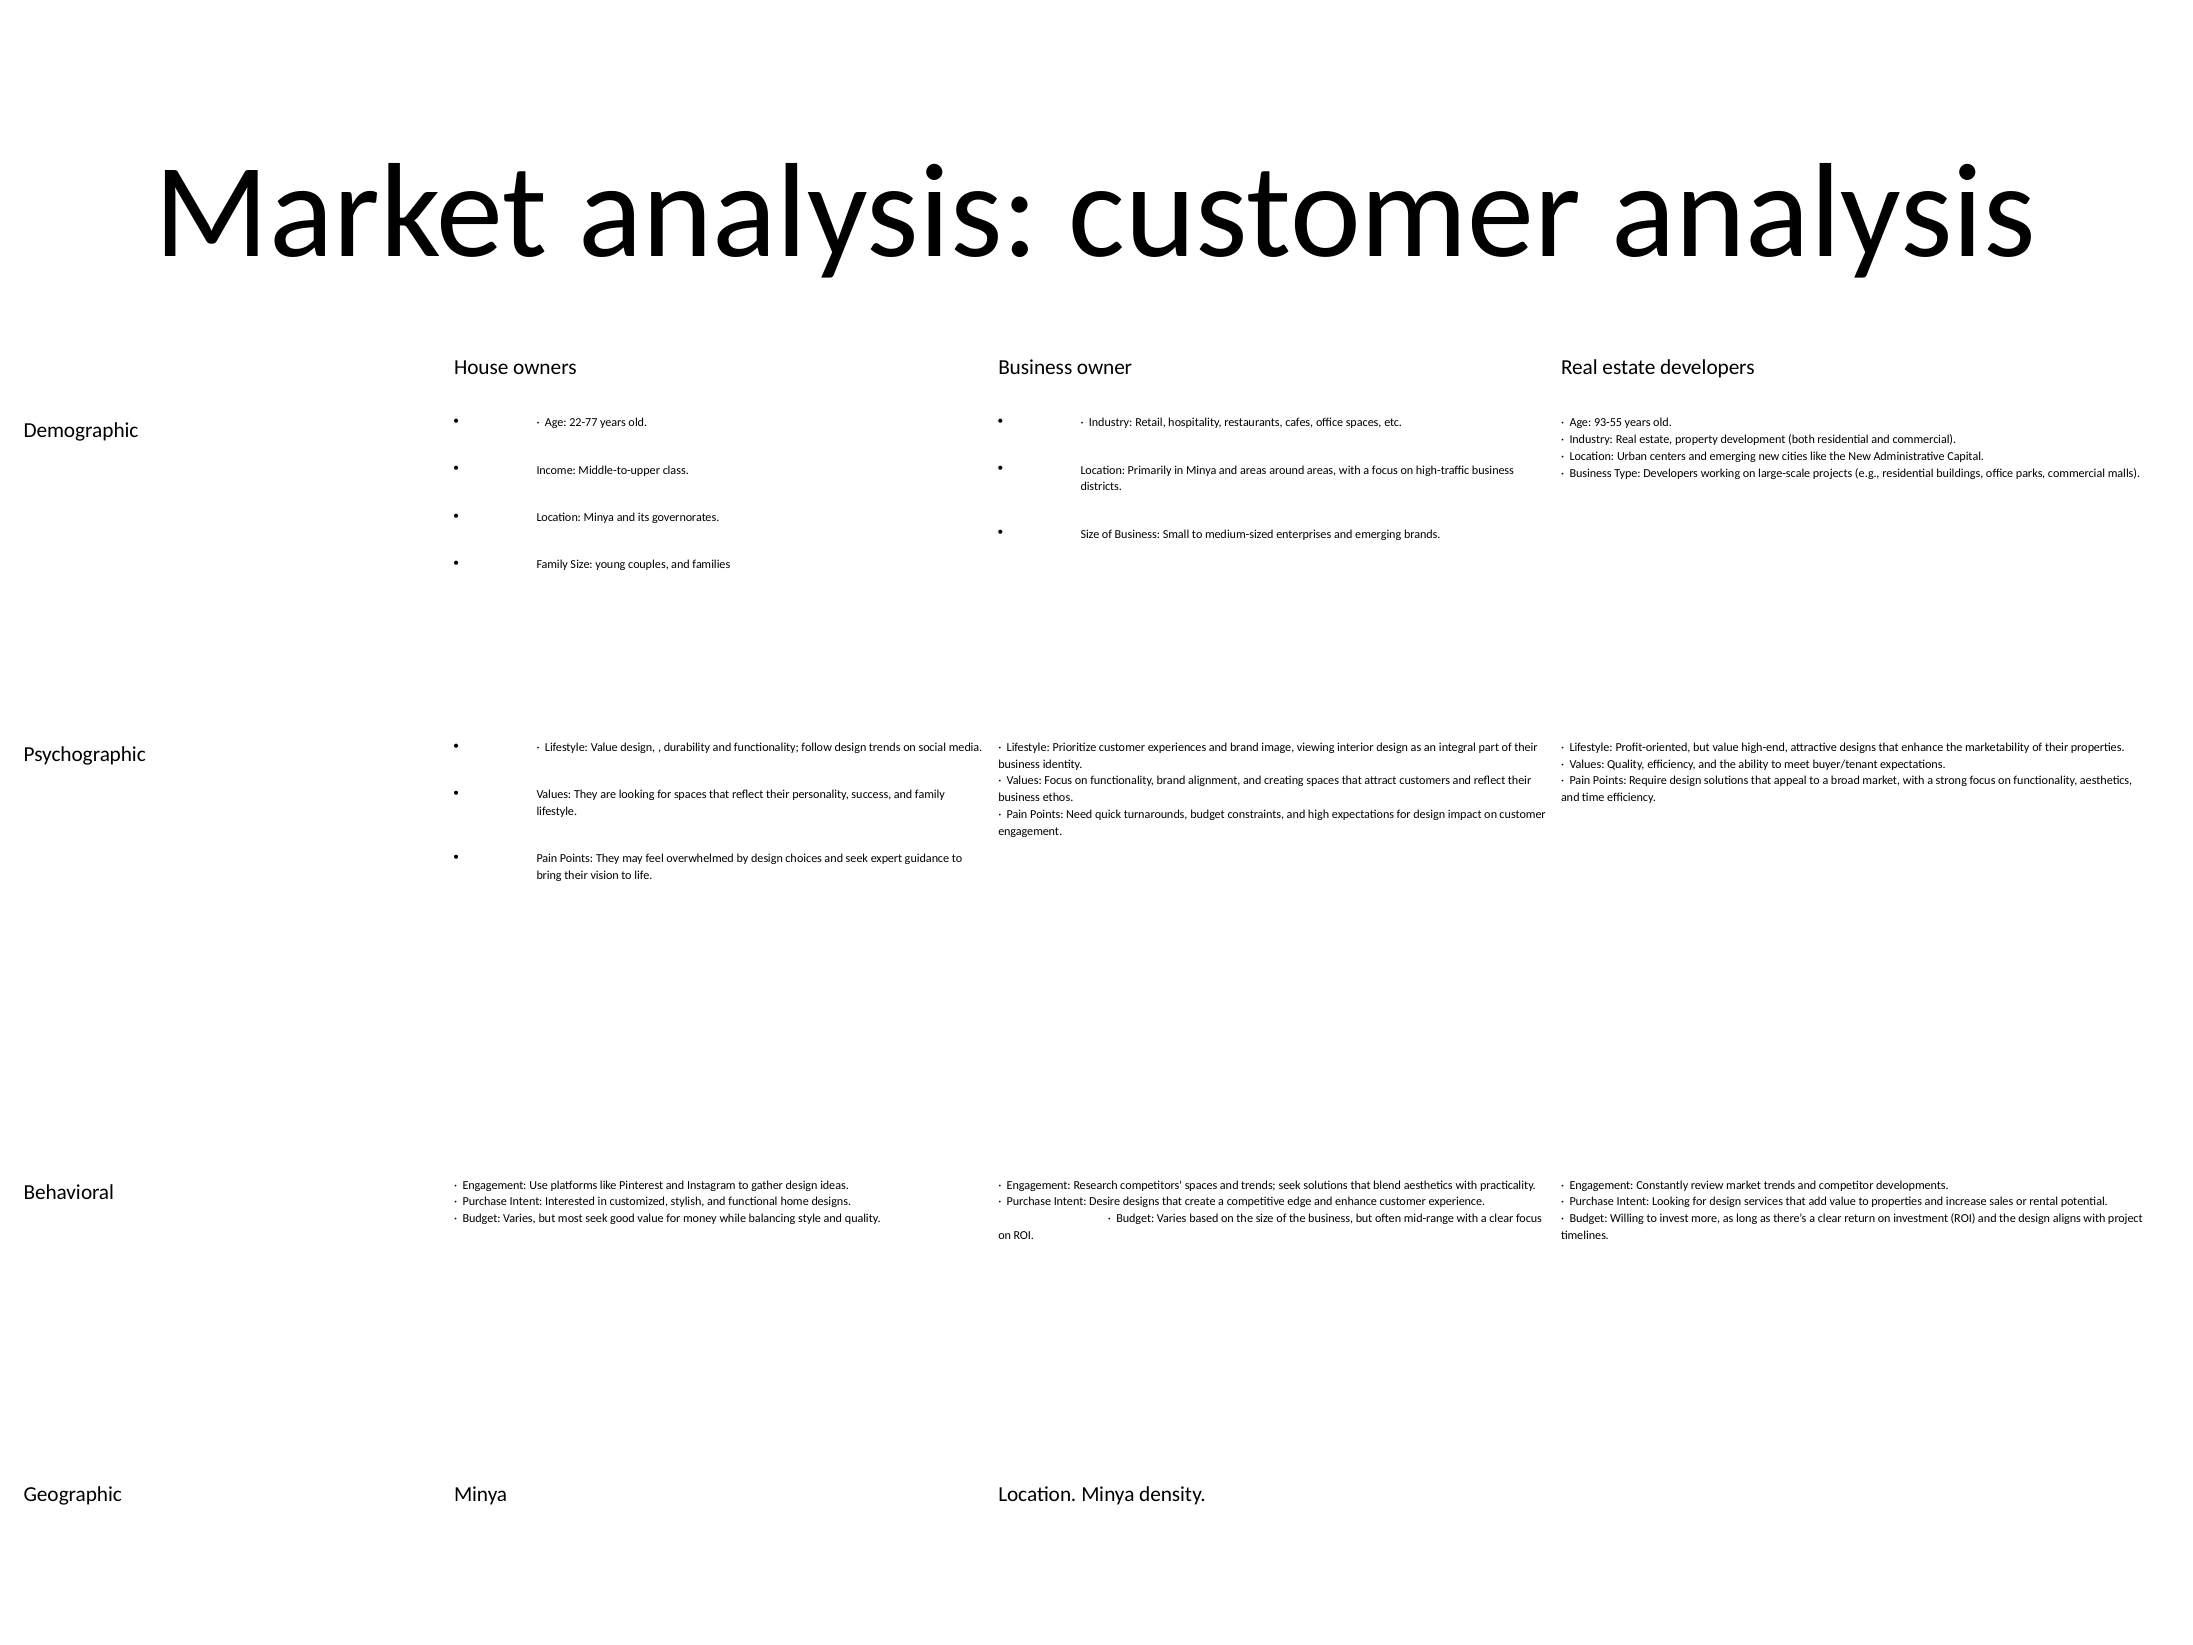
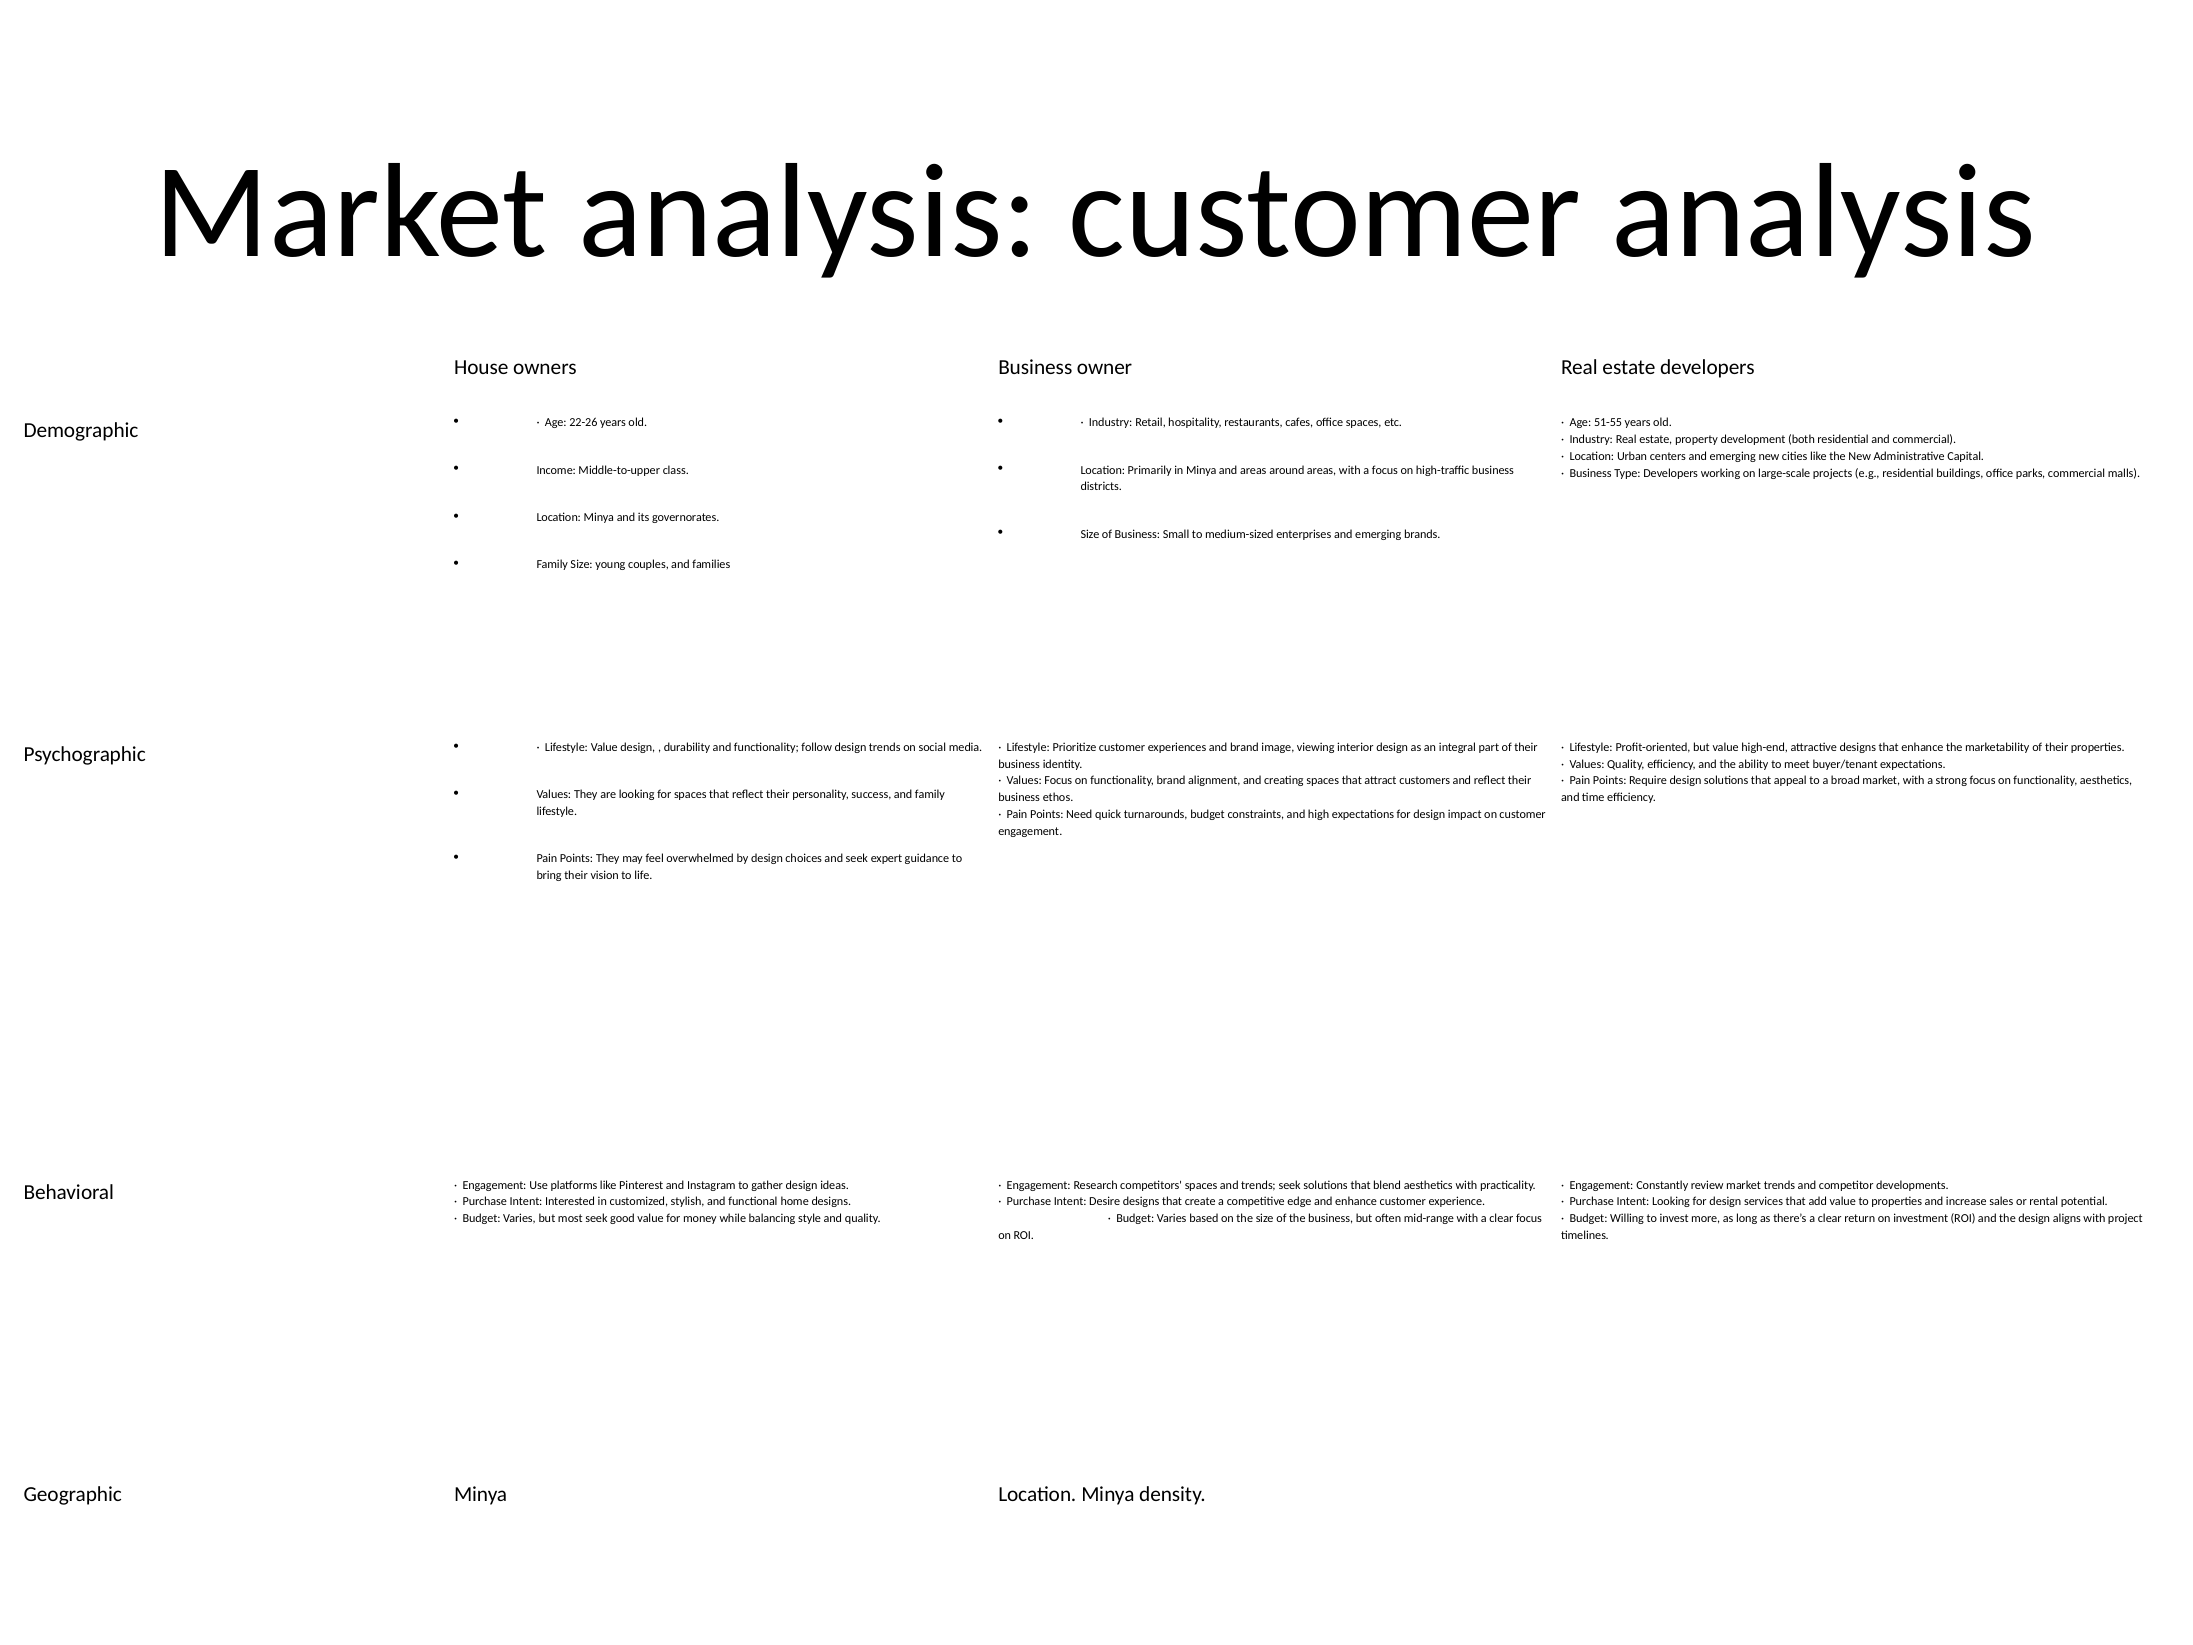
93-55: 93-55 -> 51-55
22-77: 22-77 -> 22-26
